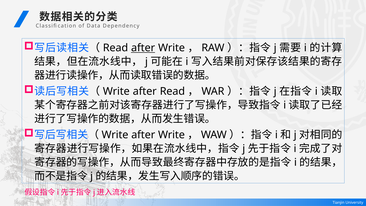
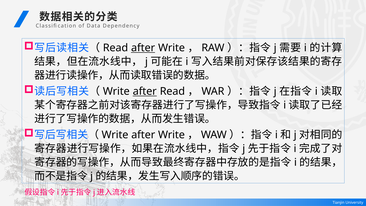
after at (145, 91) underline: none -> present
